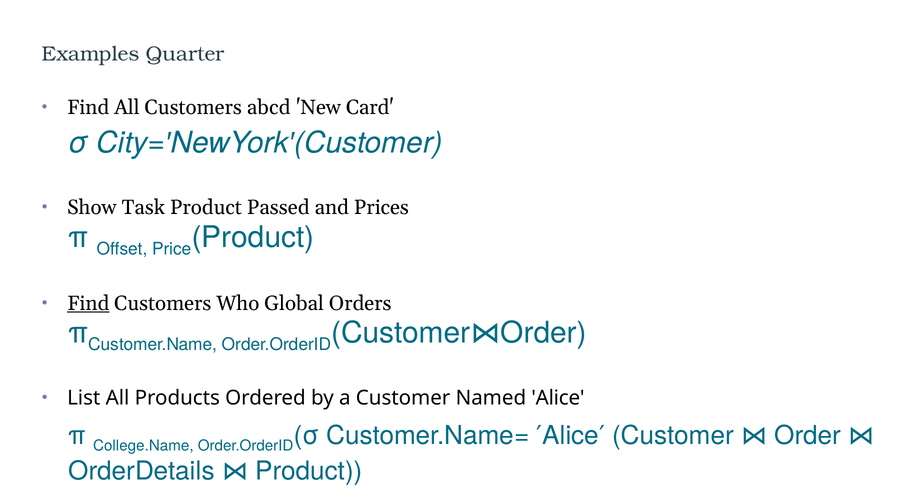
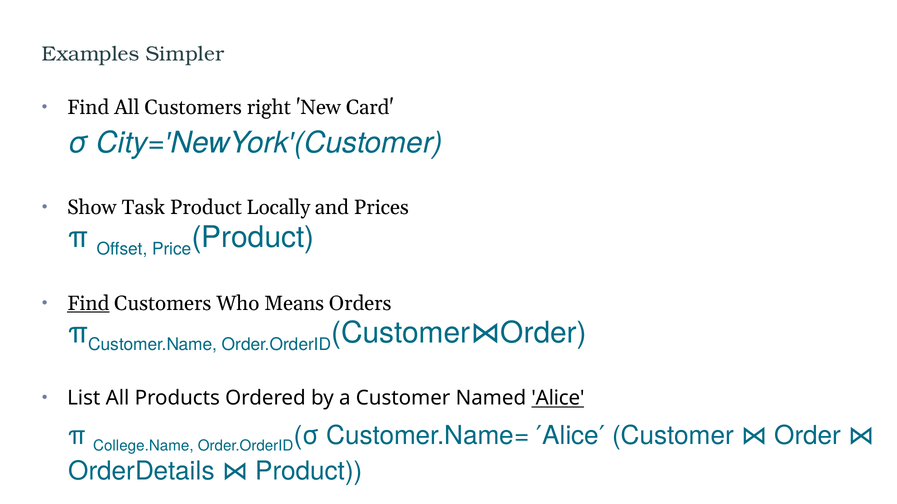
Quarter: Quarter -> Simpler
abcd: abcd -> right
Passed: Passed -> Locally
Global: Global -> Means
Alice at (558, 399) underline: none -> present
